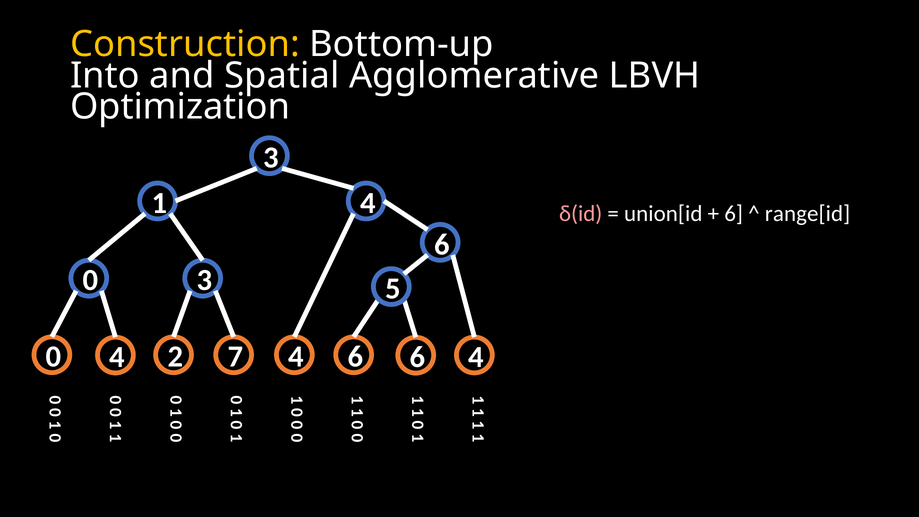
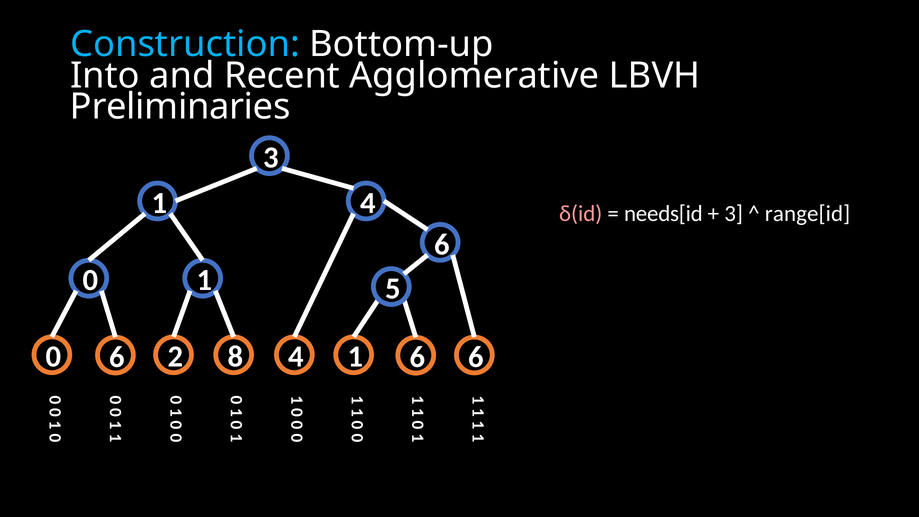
Construction colour: yellow -> light blue
Spatial: Spatial -> Recent
Optimization: Optimization -> Preliminaries
union[id: union[id -> needs[id
6 at (734, 214): 6 -> 3
3 at (205, 280): 3 -> 1
0 4: 4 -> 6
7: 7 -> 8
6 at (355, 357): 6 -> 1
4 at (476, 357): 4 -> 6
